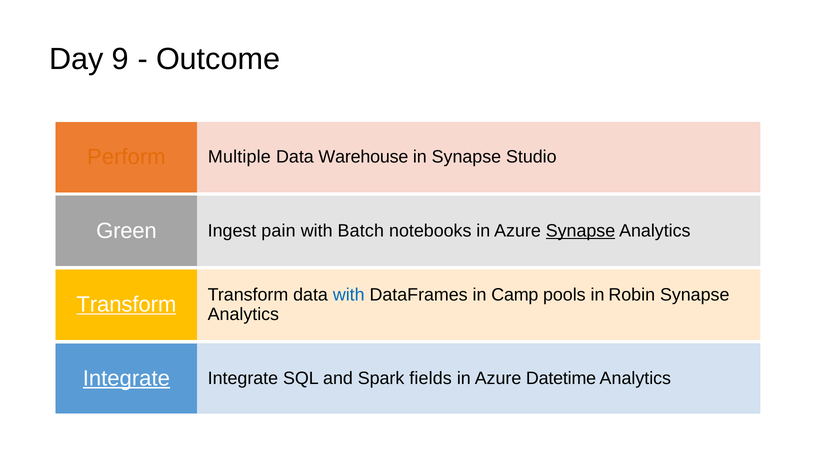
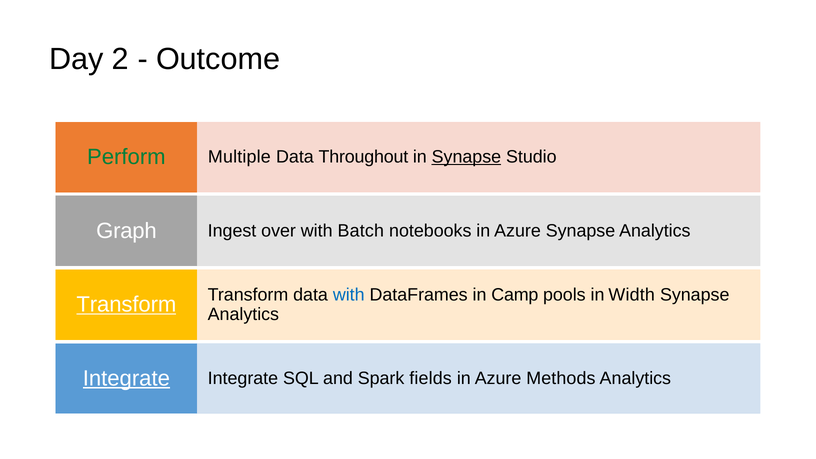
9: 9 -> 2
Perform colour: orange -> green
Warehouse: Warehouse -> Throughout
Synapse at (466, 157) underline: none -> present
Green: Green -> Graph
pain: pain -> over
Synapse at (580, 231) underline: present -> none
Robin: Robin -> Width
Datetime: Datetime -> Methods
